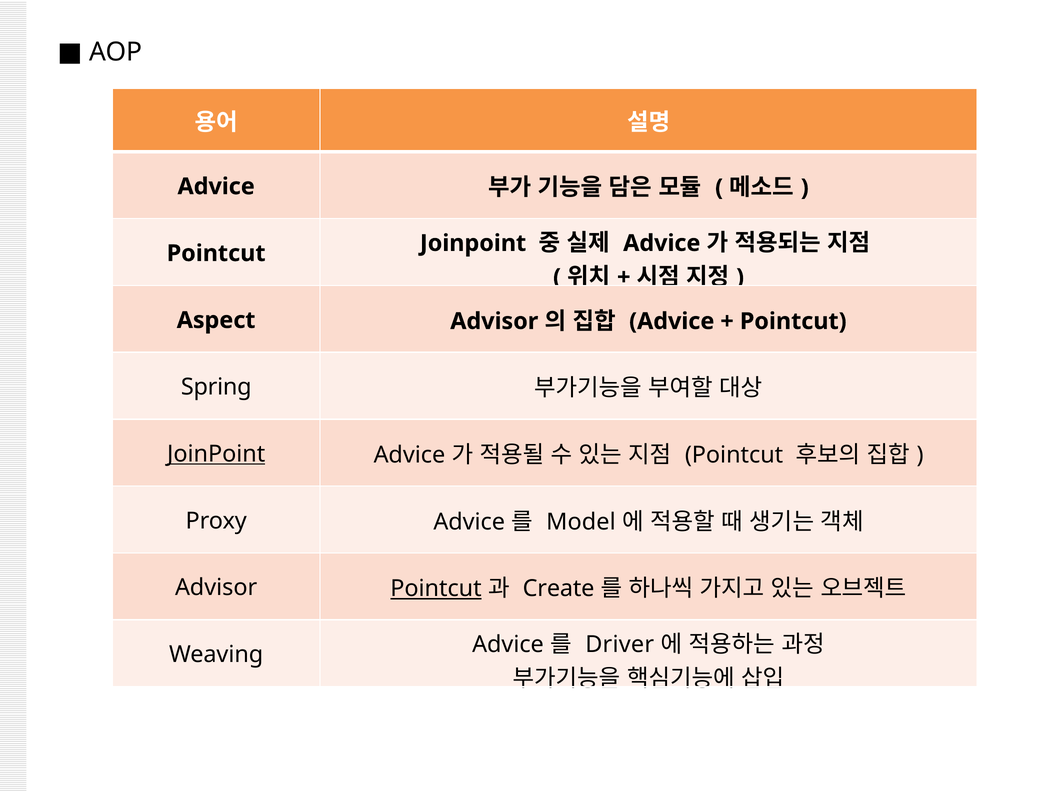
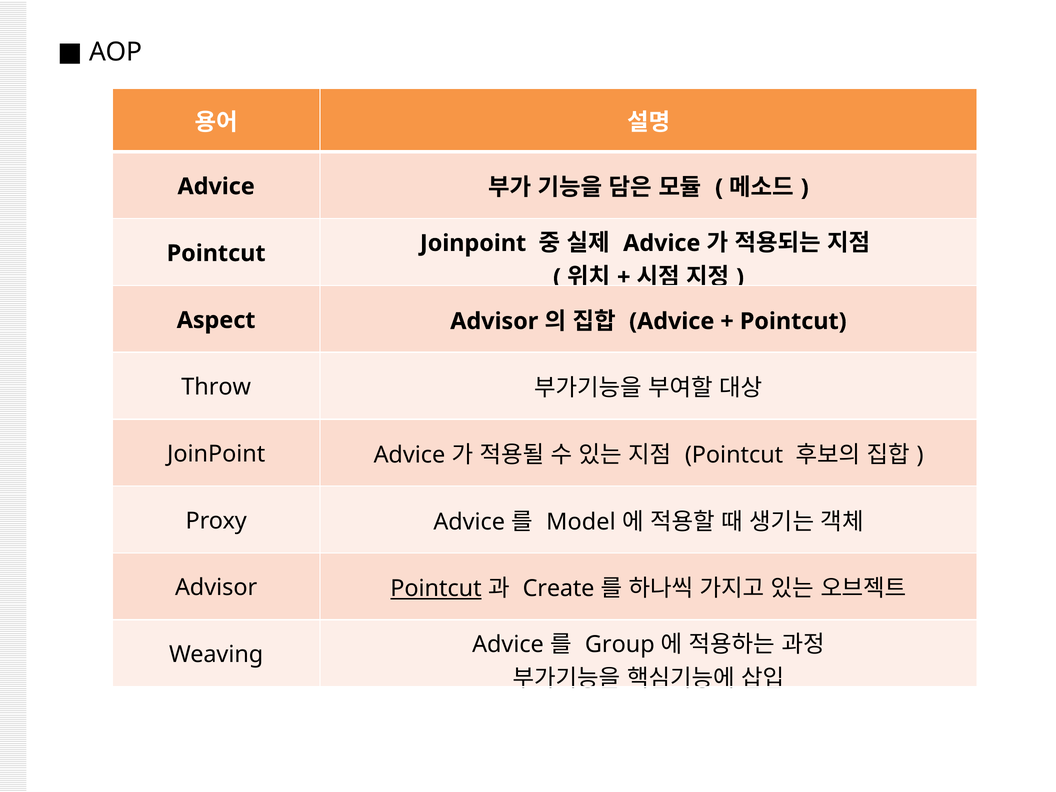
Spring: Spring -> Throw
JoinPoint at (216, 454) underline: present -> none
Driver: Driver -> Group
